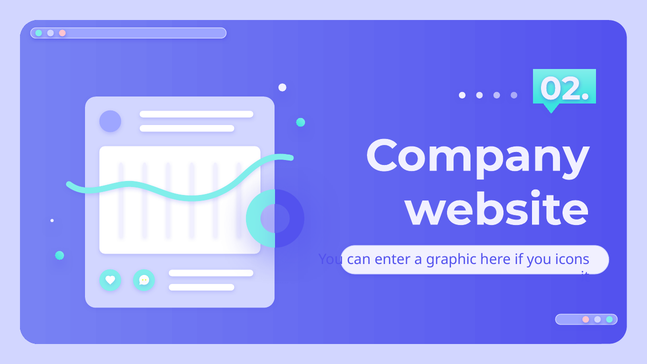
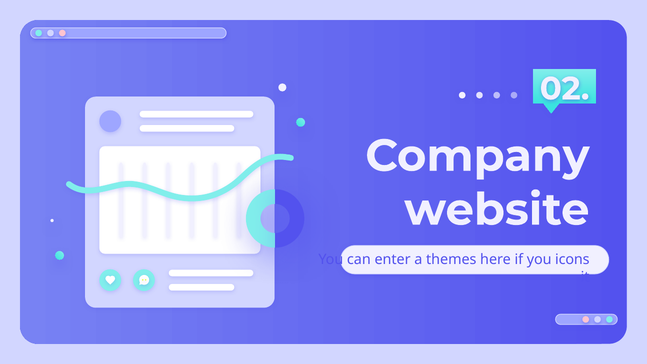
graphic: graphic -> themes
